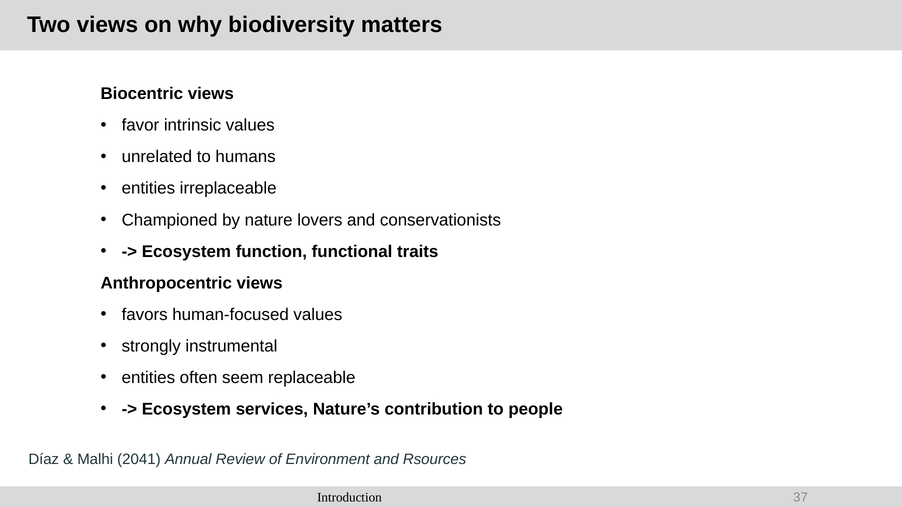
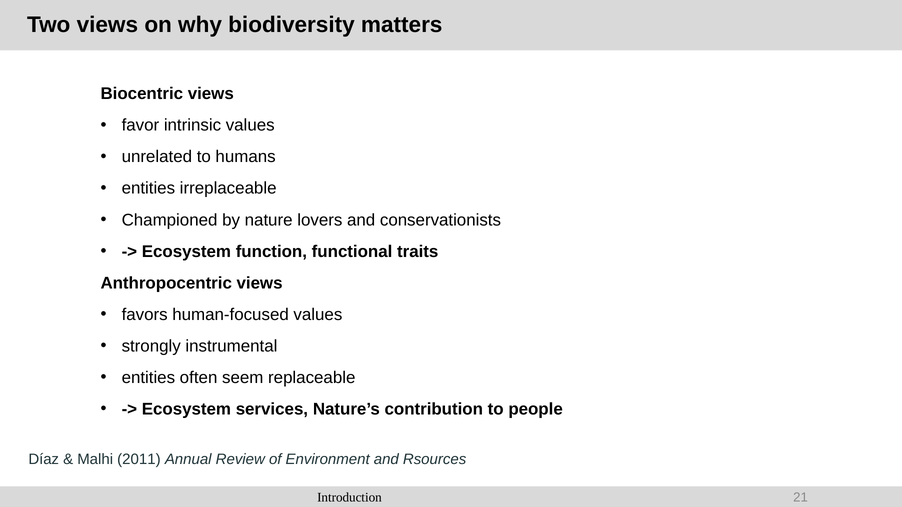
2041: 2041 -> 2011
37: 37 -> 21
